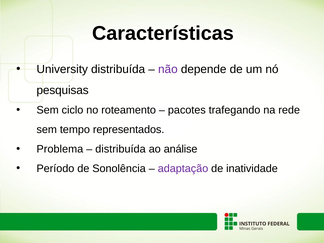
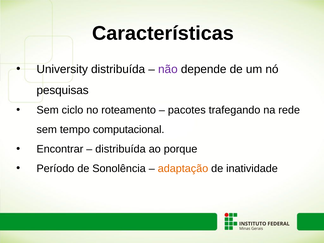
representados: representados -> computacional
Problema: Problema -> Encontrar
análise: análise -> porque
adaptação colour: purple -> orange
